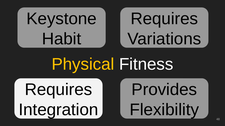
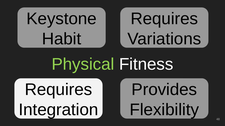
Physical colour: yellow -> light green
